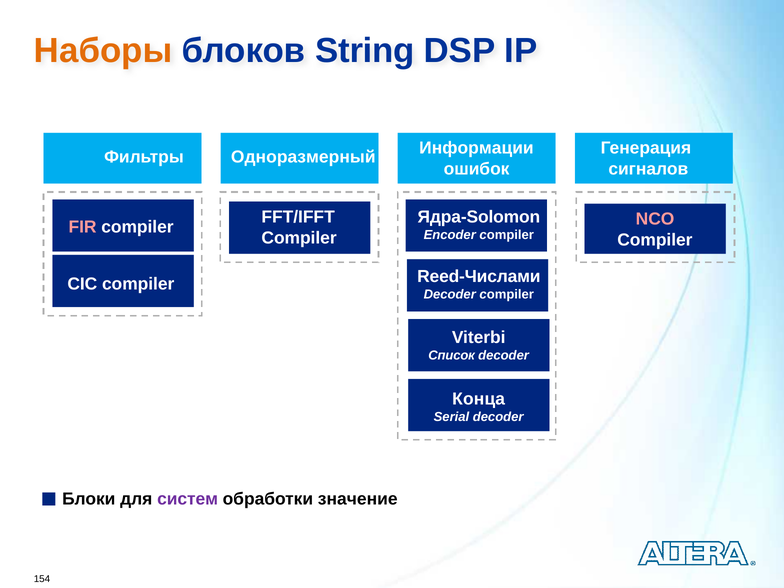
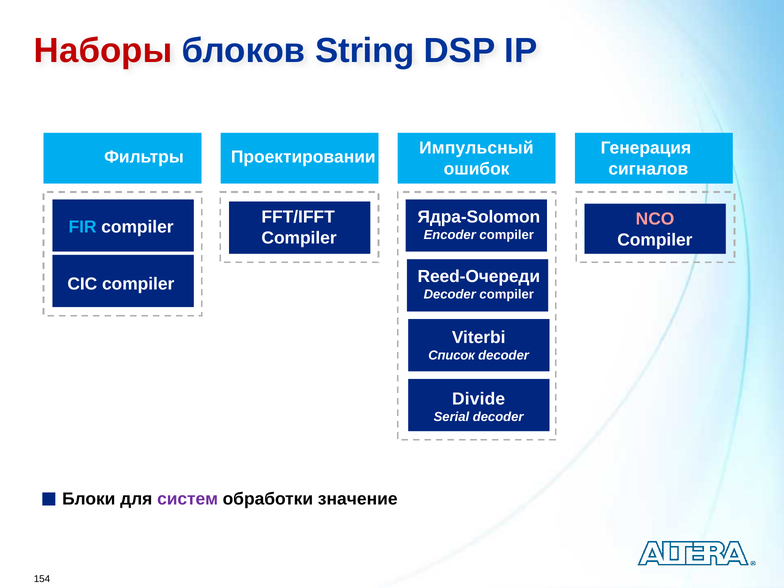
Наборы colour: orange -> red
Информации: Информации -> Импульсный
Одноразмерный: Одноразмерный -> Проектировании
FIR colour: pink -> light blue
Reed-Числами: Reed-Числами -> Reed-Очереди
Конца: Конца -> Divide
